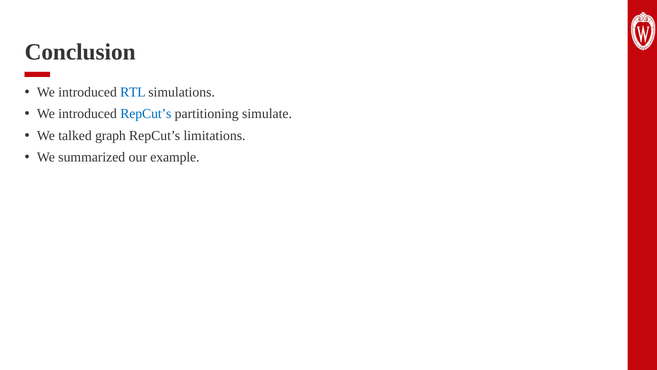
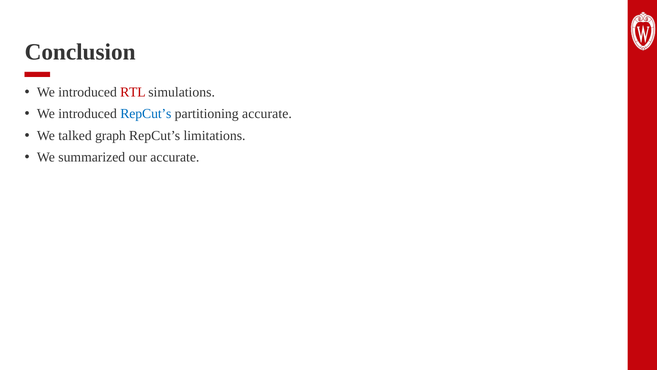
RTL colour: blue -> red
partitioning simulate: simulate -> accurate
our example: example -> accurate
